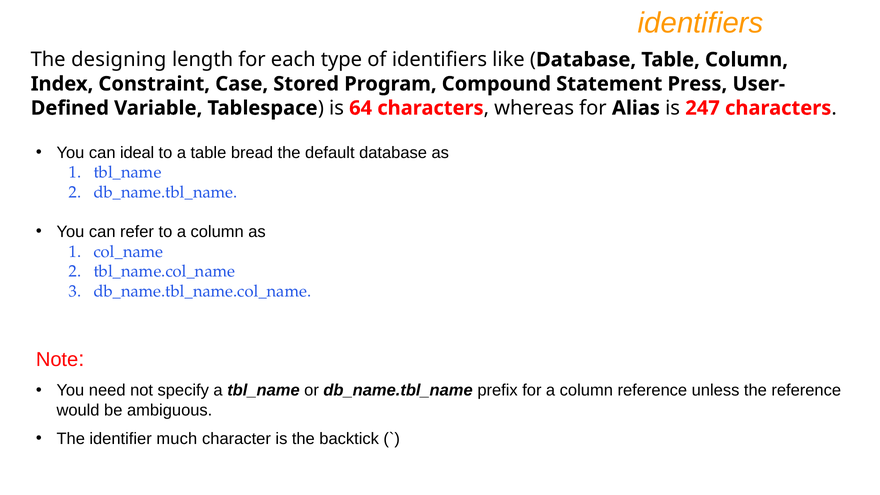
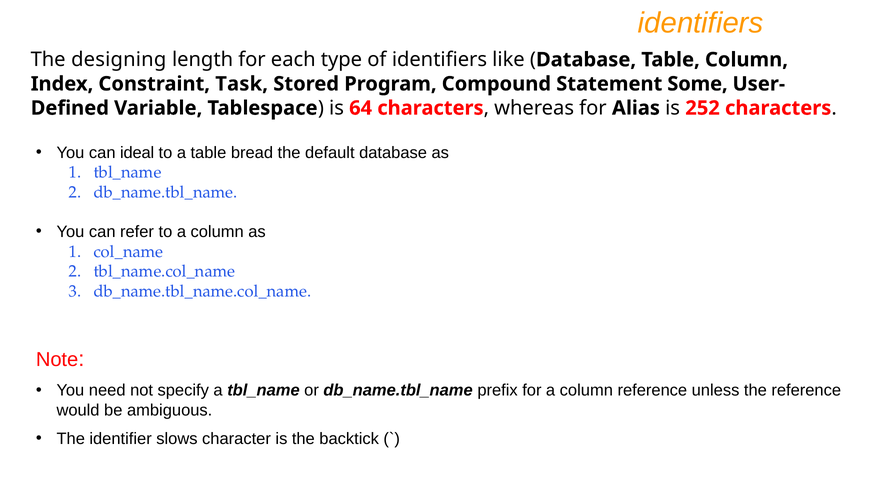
Case: Case -> Task
Press: Press -> Some
247: 247 -> 252
much: much -> slows
